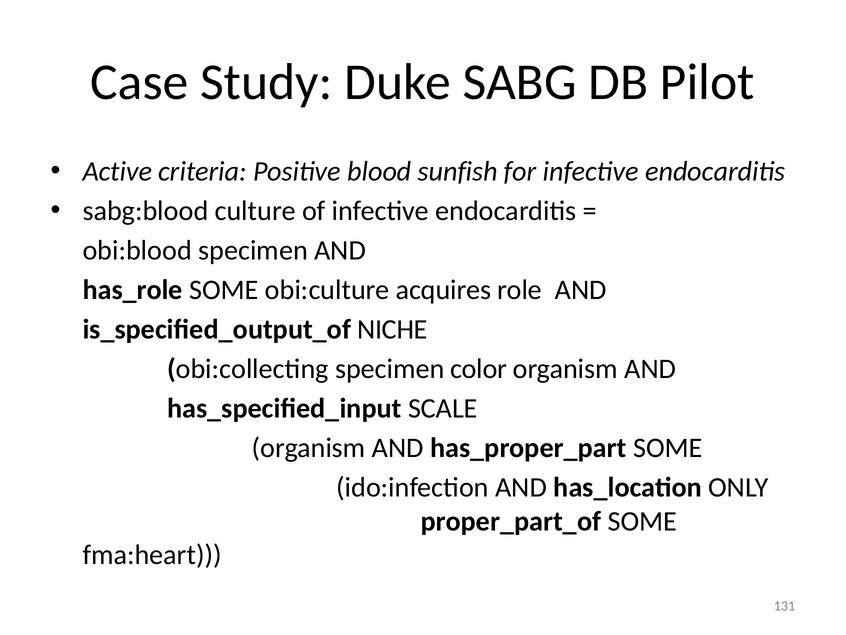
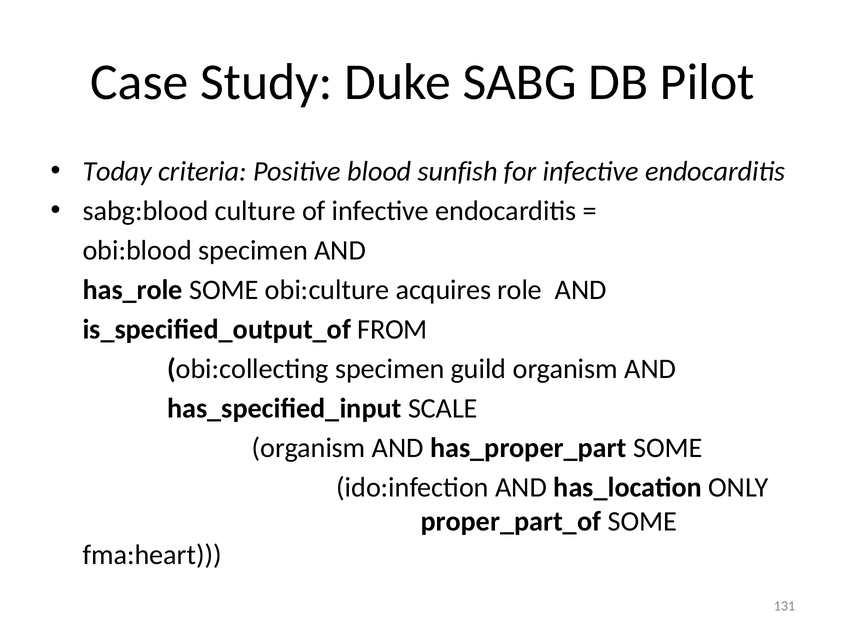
Active: Active -> Today
NICHE: NICHE -> FROM
color: color -> guild
